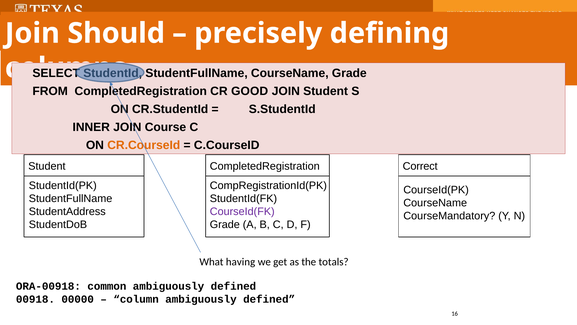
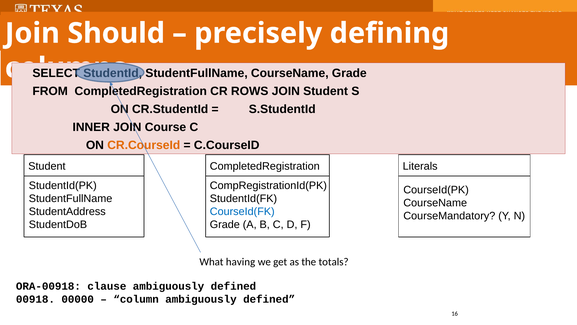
GOOD: GOOD -> ROWS
Correct: Correct -> Literals
CourseId(FK colour: purple -> blue
common: common -> clause
